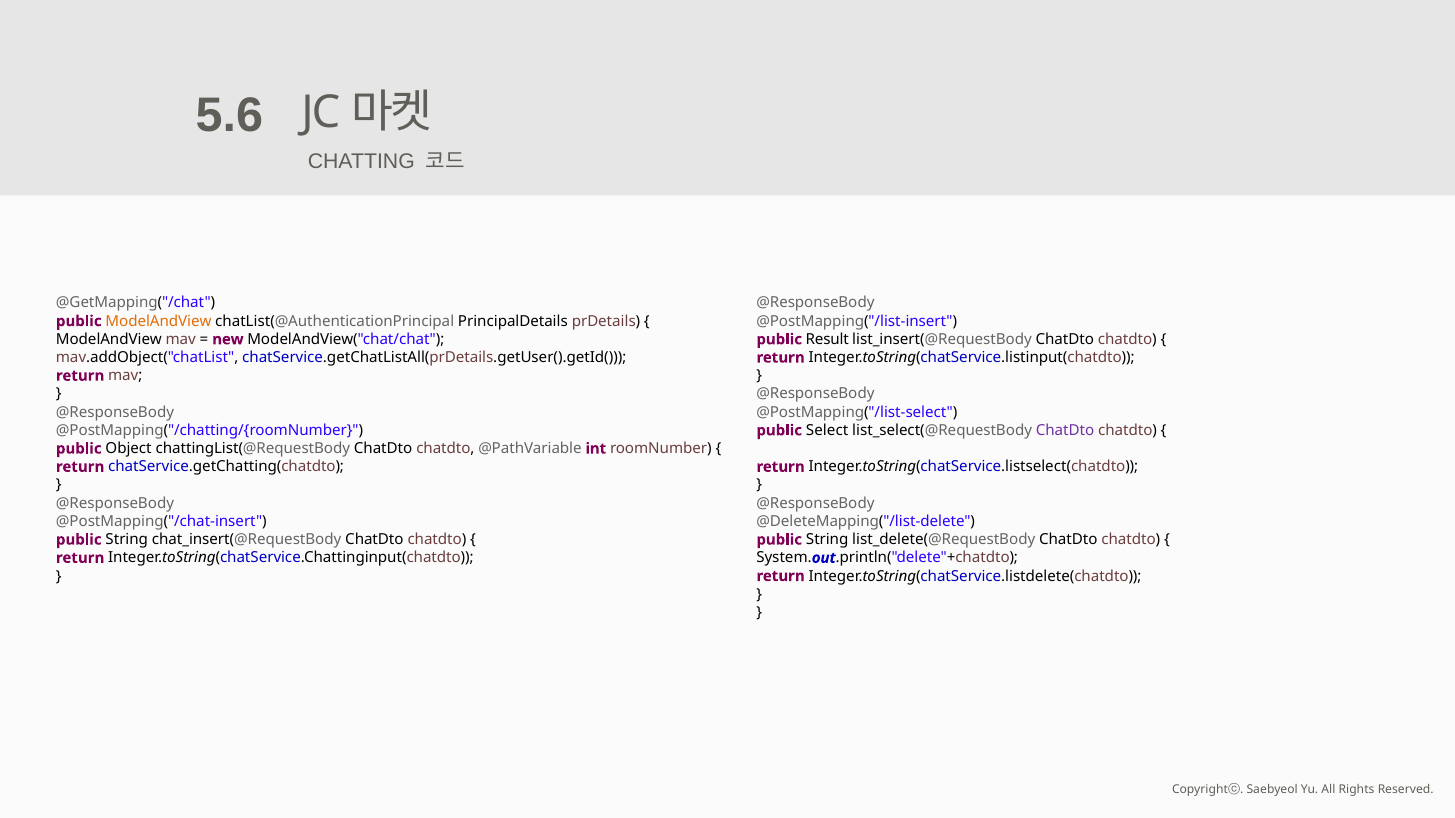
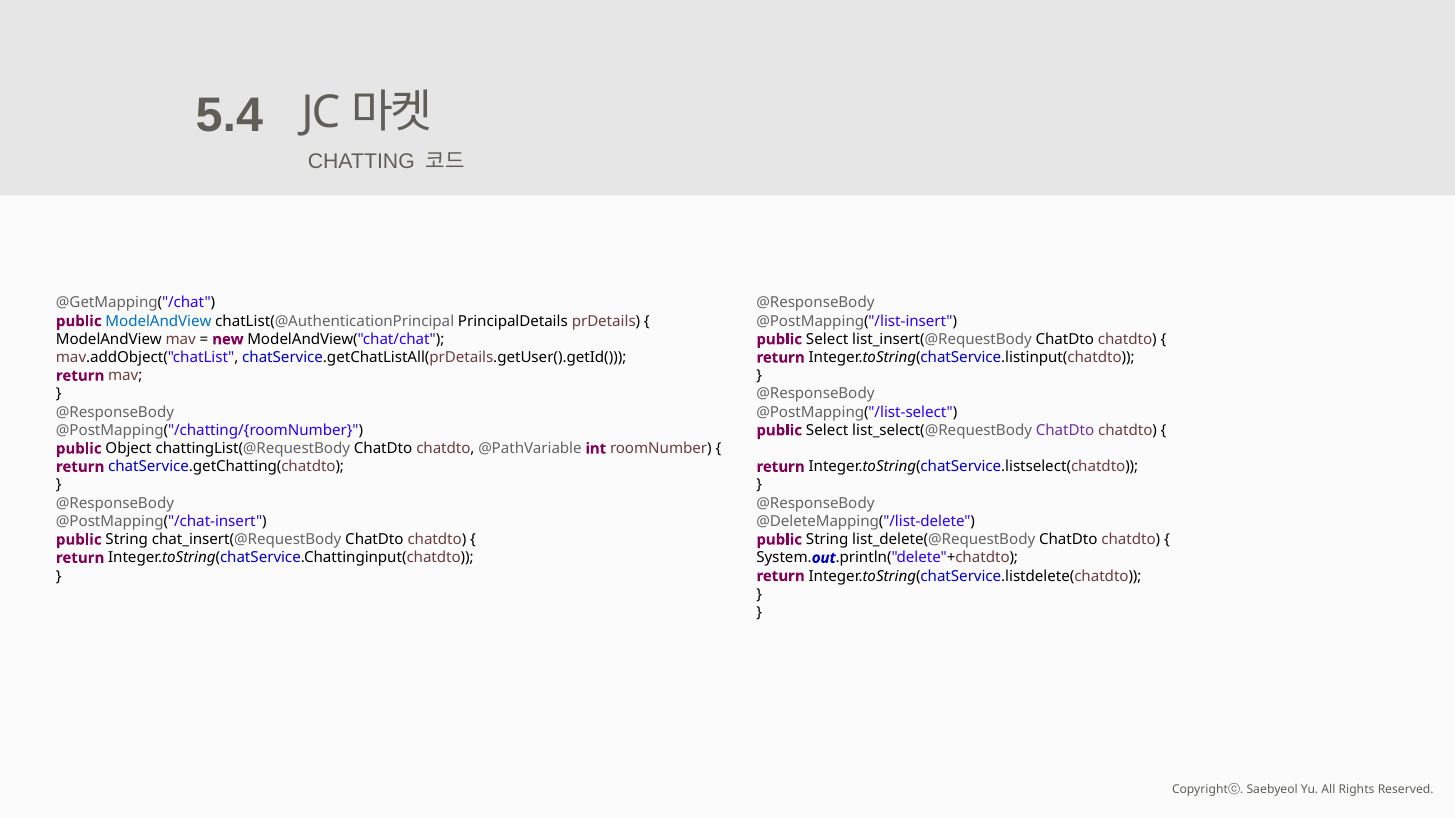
5.6: 5.6 -> 5.4
ModelAndView at (158, 321) colour: orange -> blue
Result at (827, 340): Result -> Select
